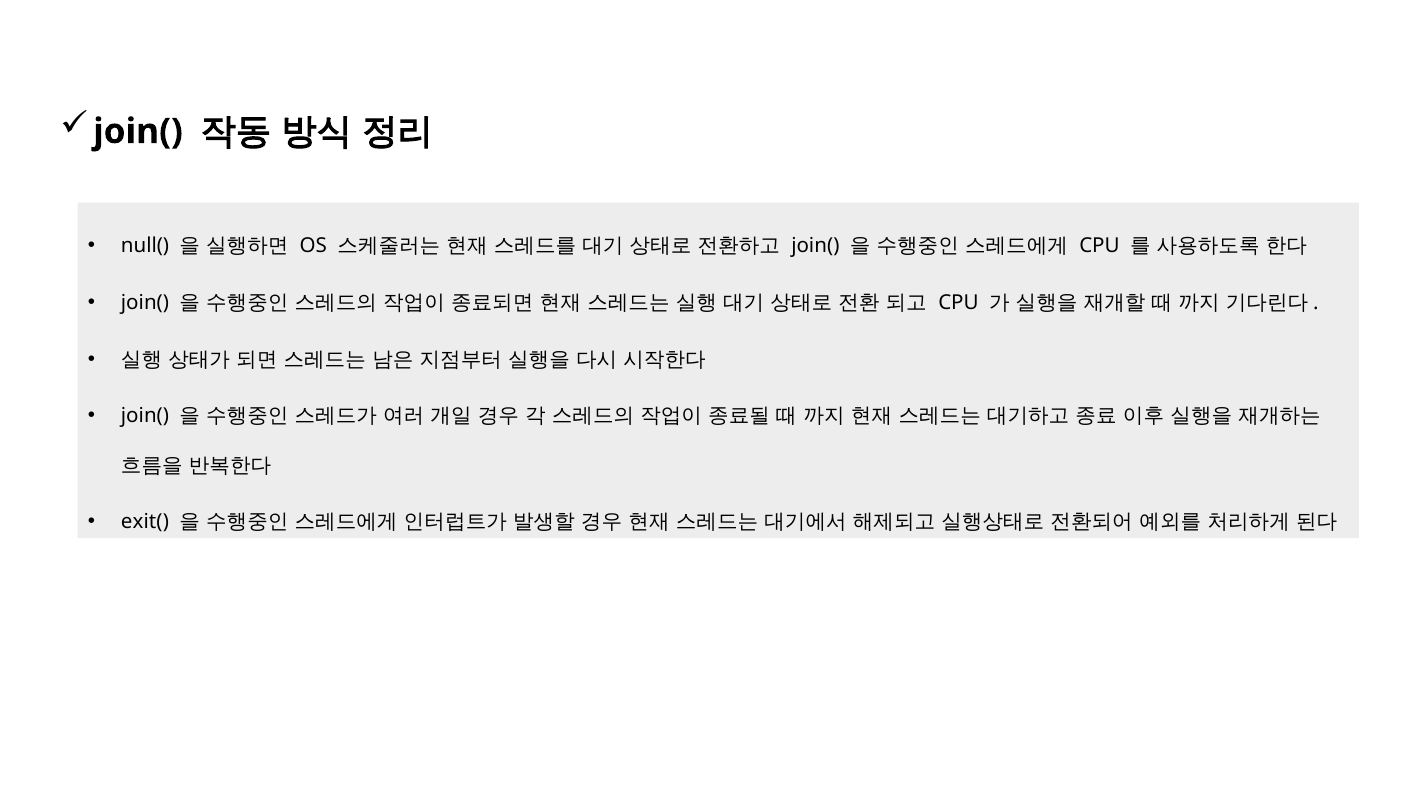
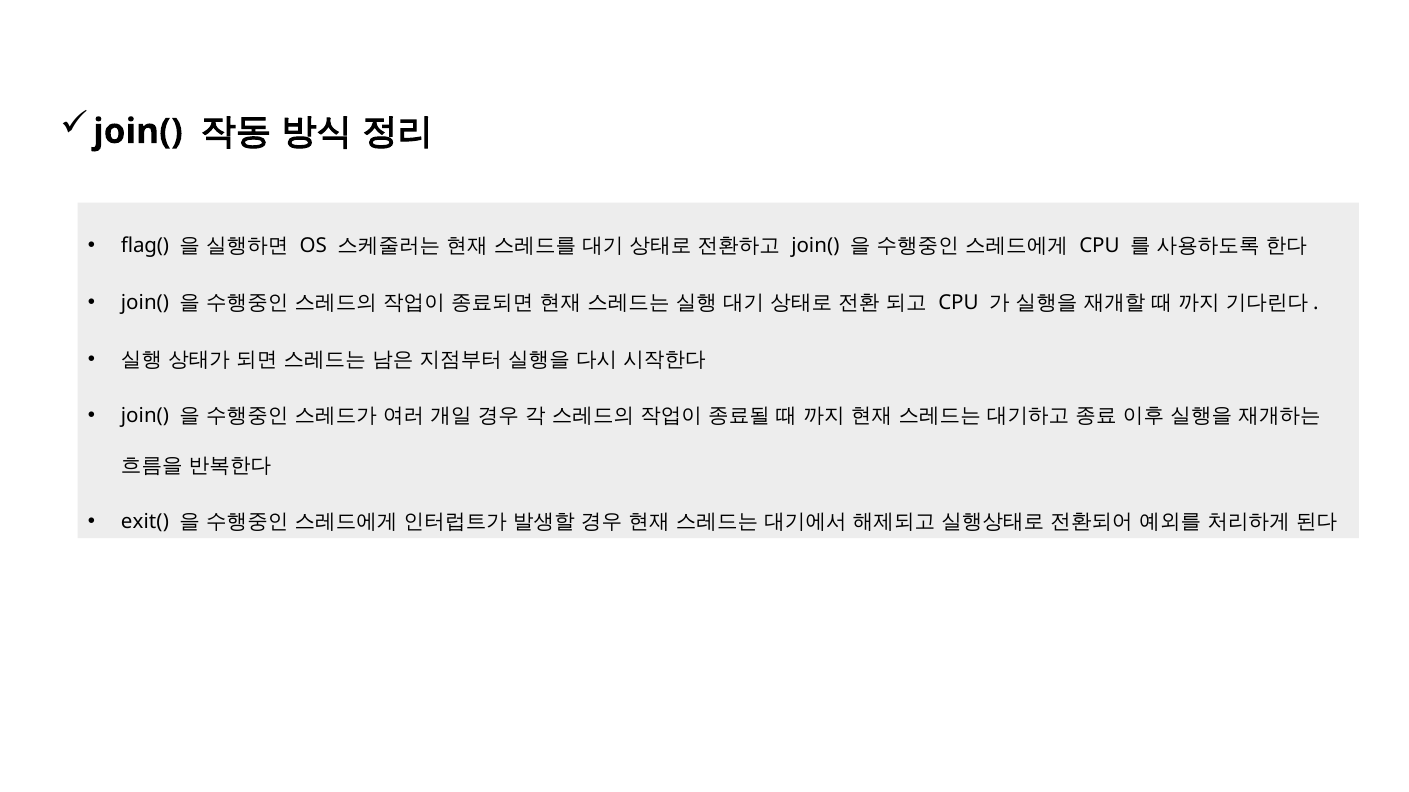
null(: null( -> flag(
